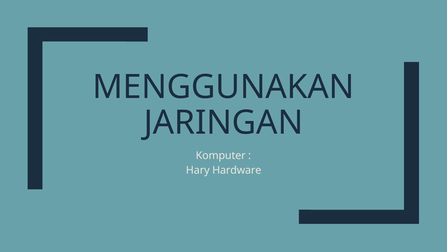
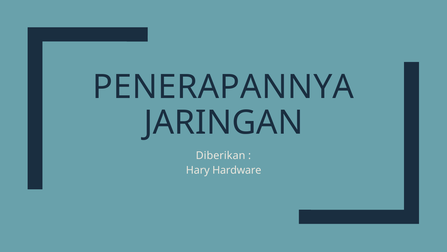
MENGGUNAKAN: MENGGUNAKAN -> PENERAPANNYA
Komputer: Komputer -> Diberikan
